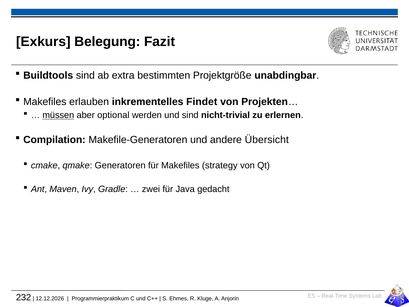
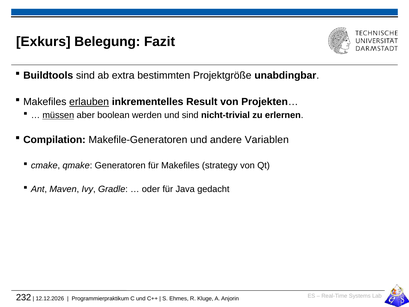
erlauben underline: none -> present
Findet: Findet -> Result
optional: optional -> boolean
Übersicht: Übersicht -> Variablen
zwei: zwei -> oder
